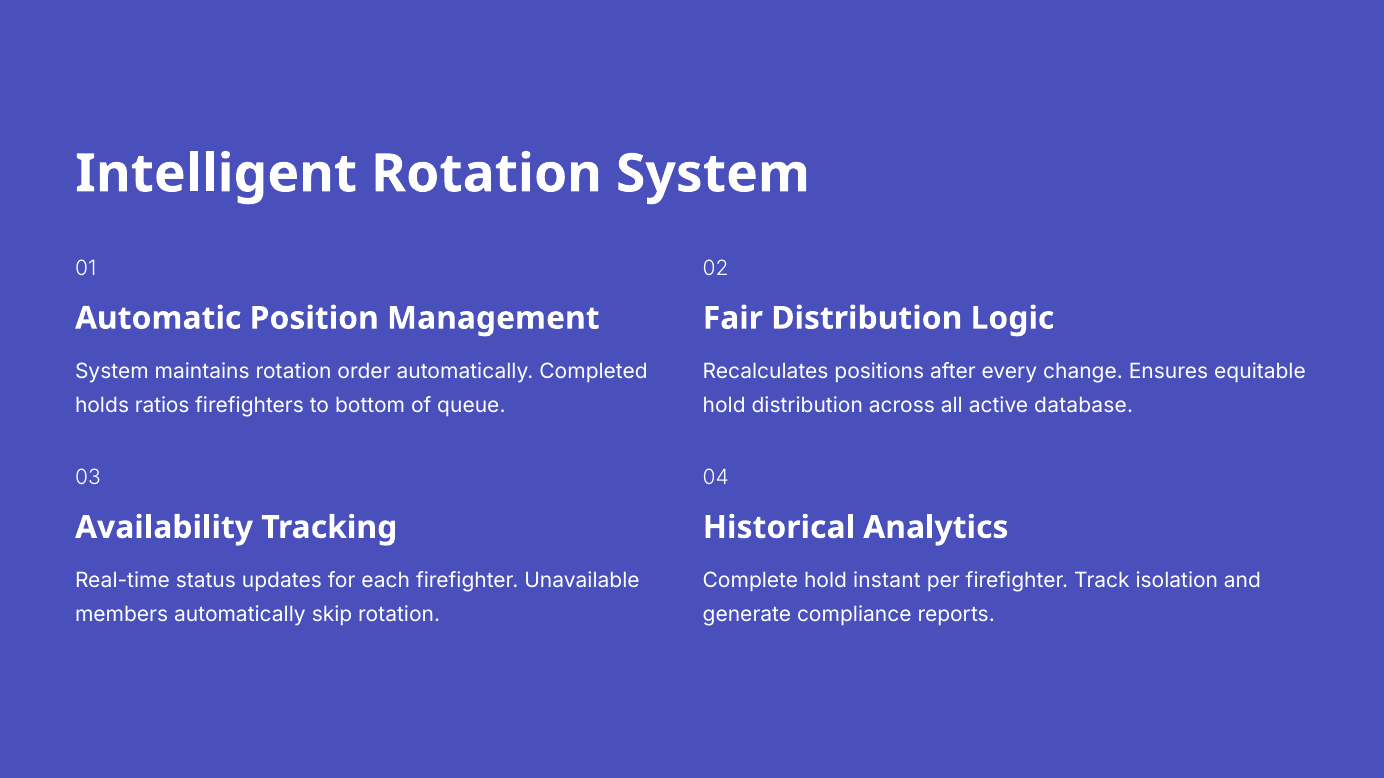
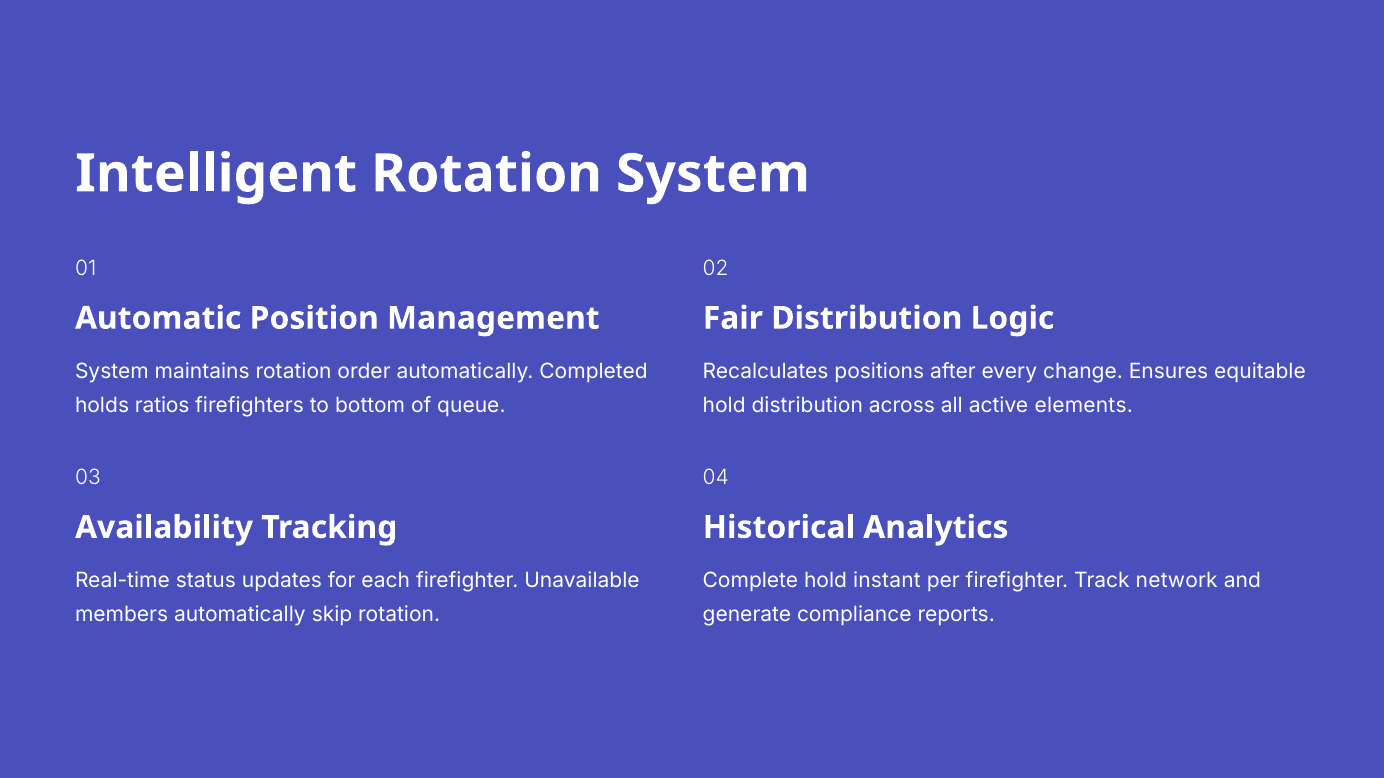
database: database -> elements
isolation: isolation -> network
